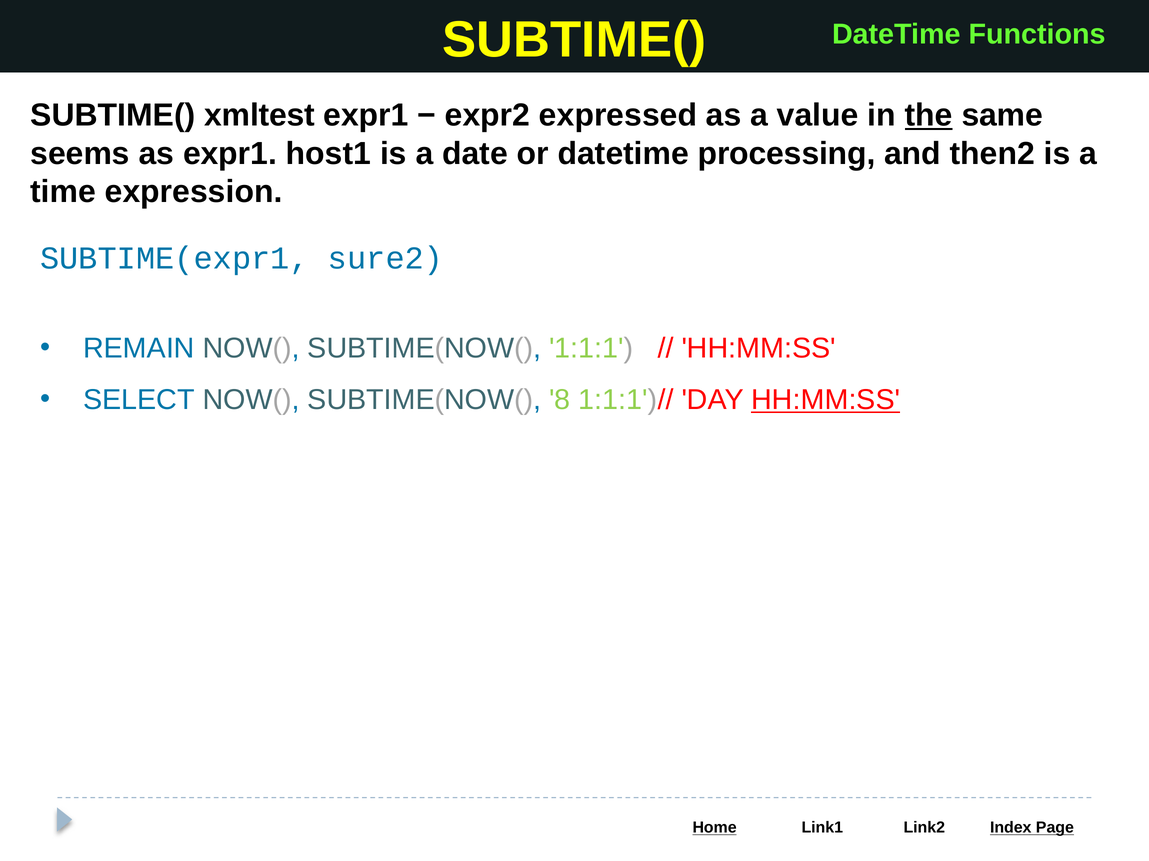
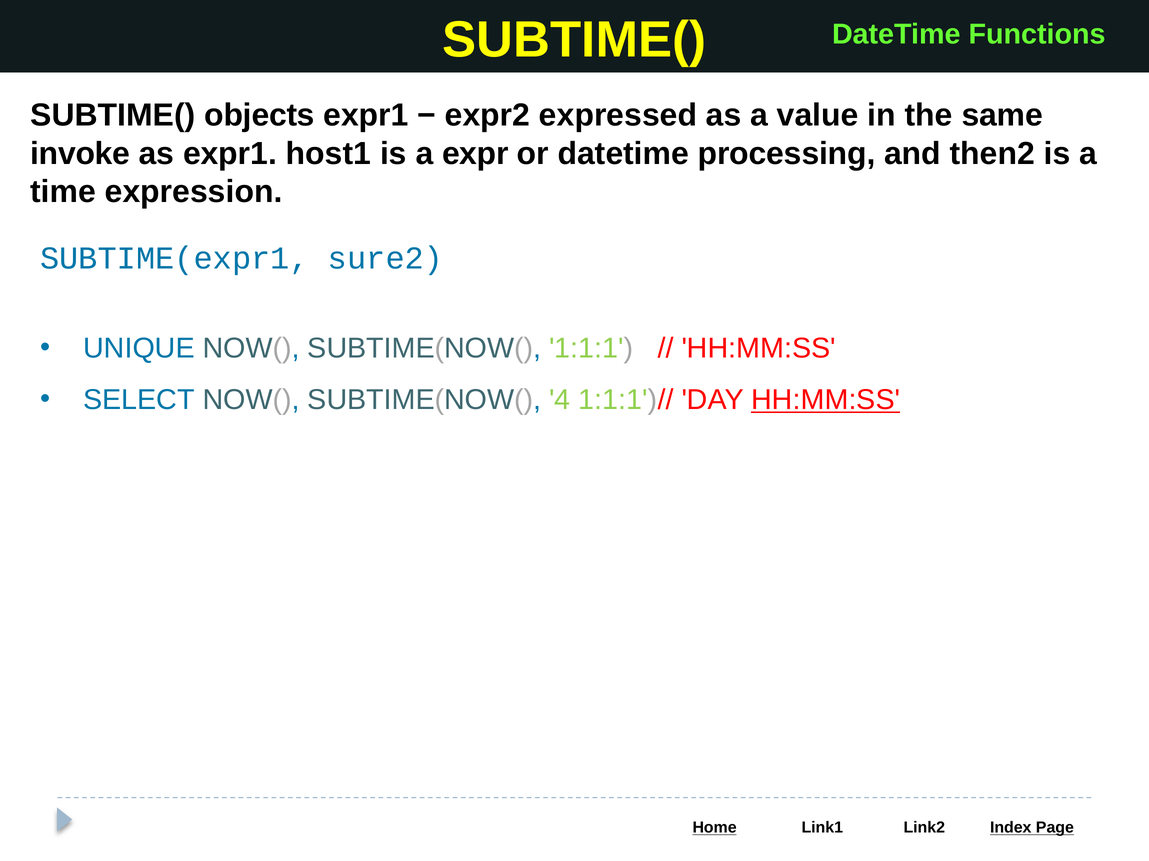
xmltest: xmltest -> objects
the underline: present -> none
seems: seems -> invoke
date: date -> expr
REMAIN: REMAIN -> UNIQUE
8: 8 -> 4
